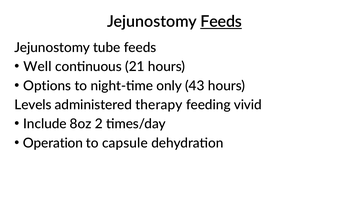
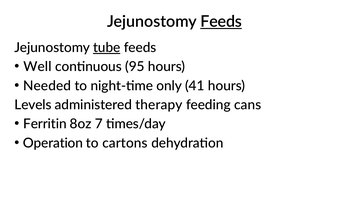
tube underline: none -> present
21: 21 -> 95
Options: Options -> Needed
43: 43 -> 41
vivid: vivid -> cans
Include: Include -> Ferritin
2: 2 -> 7
capsule: capsule -> cartons
